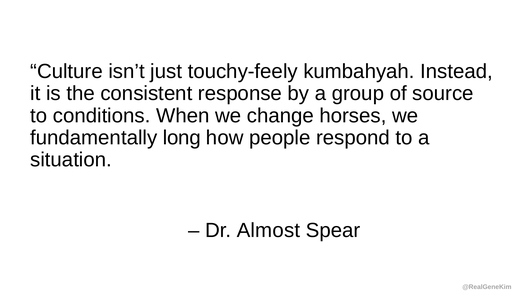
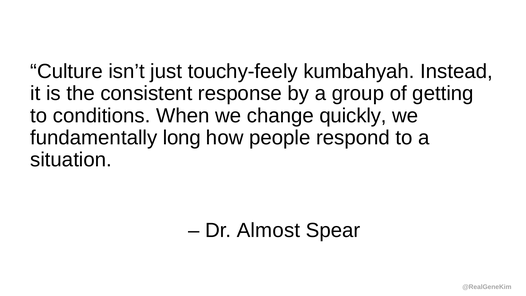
source: source -> getting
horses: horses -> quickly
